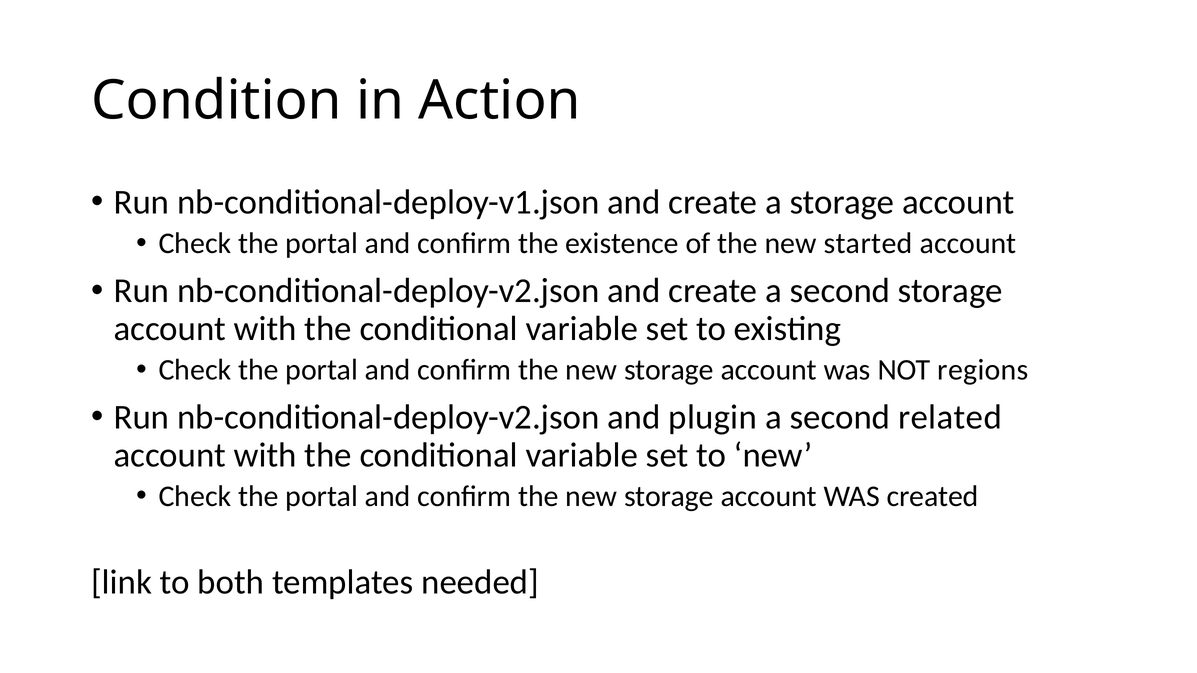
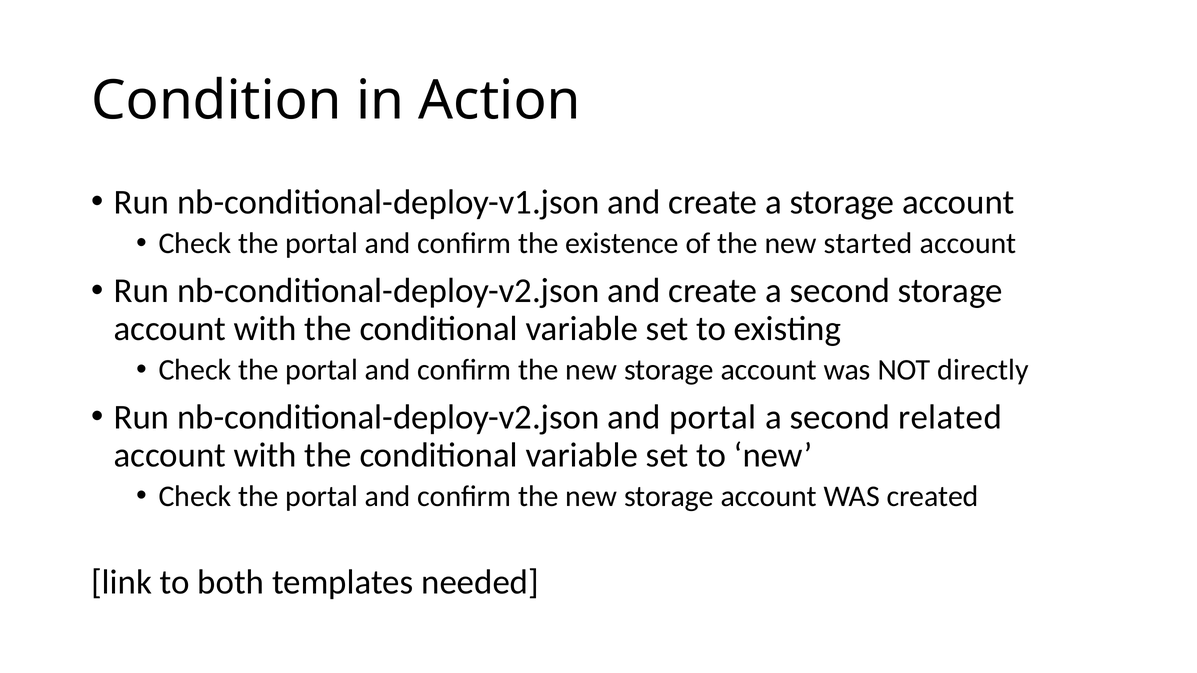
regions: regions -> directly
and plugin: plugin -> portal
